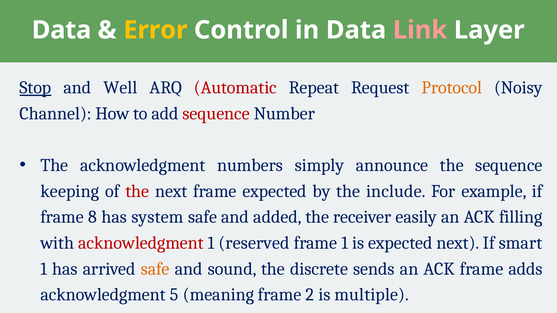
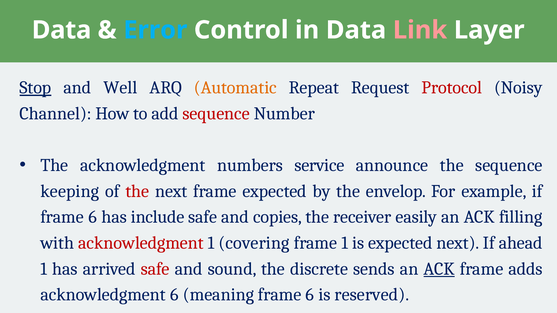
Error colour: yellow -> light blue
Automatic colour: red -> orange
Protocol colour: orange -> red
simply: simply -> service
include: include -> envelop
8 at (93, 217): 8 -> 6
system: system -> include
added: added -> copies
reserved: reserved -> covering
smart: smart -> ahead
safe at (155, 269) colour: orange -> red
ACK at (439, 269) underline: none -> present
acknowledgment 5: 5 -> 6
meaning frame 2: 2 -> 6
multiple: multiple -> reserved
